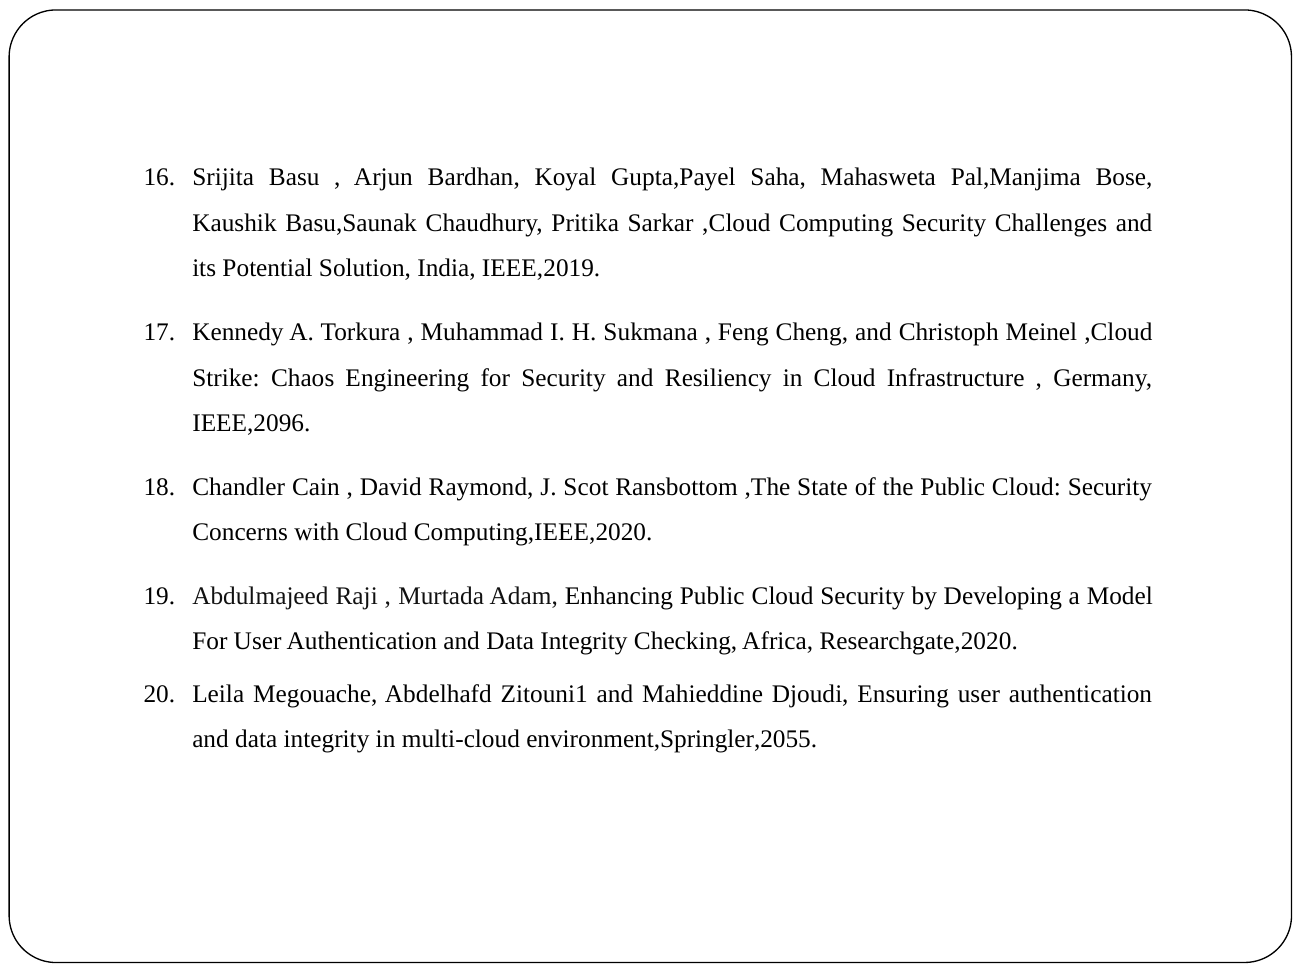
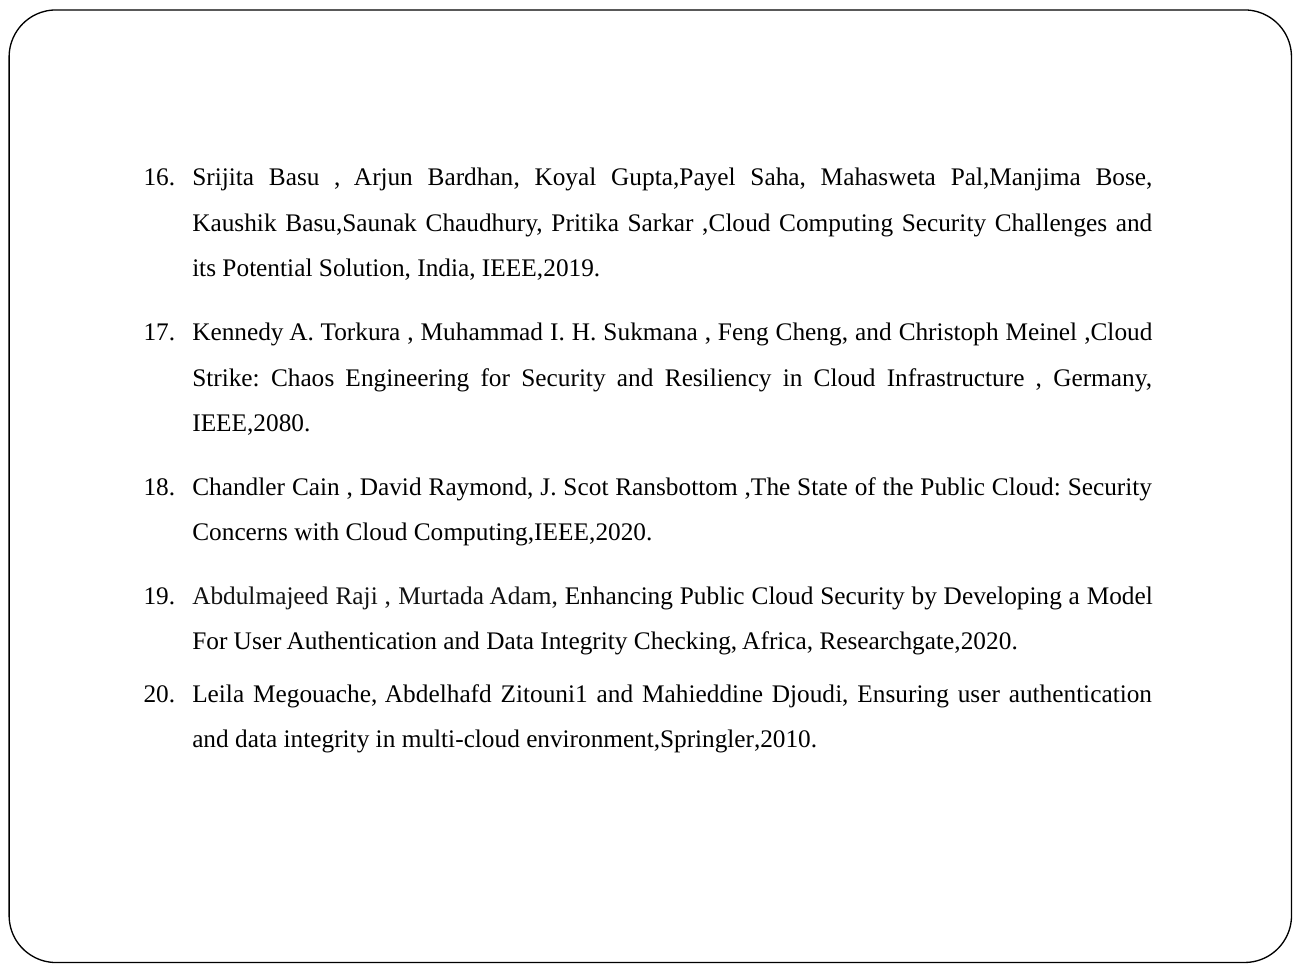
IEEE,2096: IEEE,2096 -> IEEE,2080
environment,Springler,2055: environment,Springler,2055 -> environment,Springler,2010
